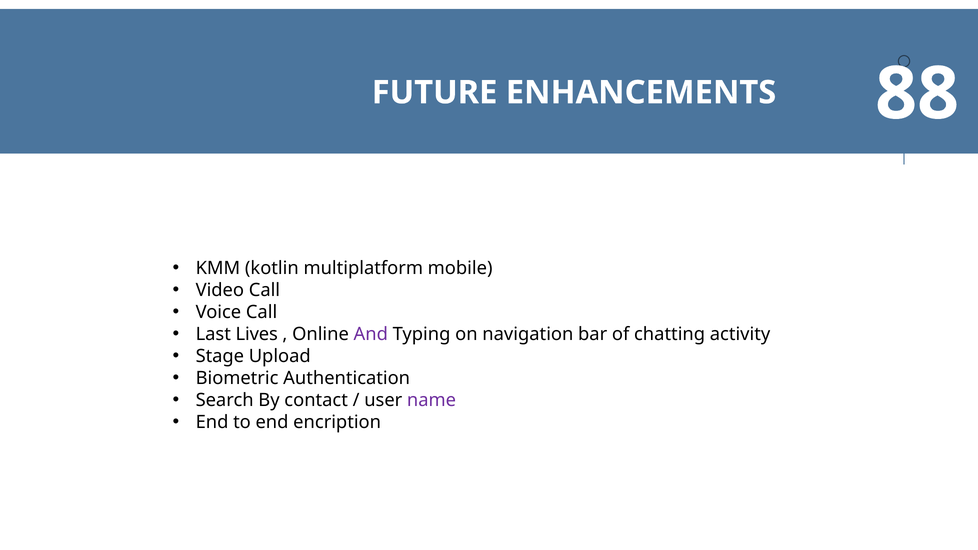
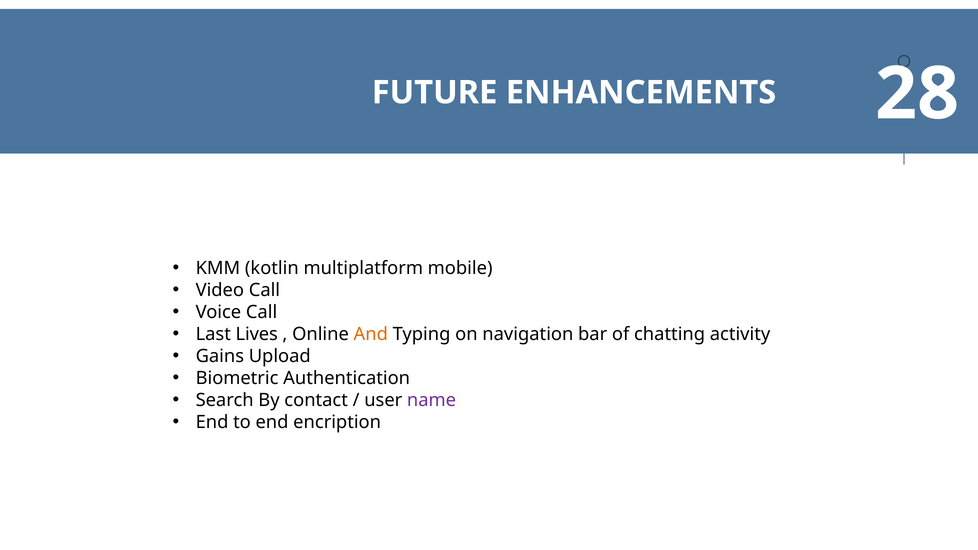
88: 88 -> 28
And colour: purple -> orange
Stage: Stage -> Gains
